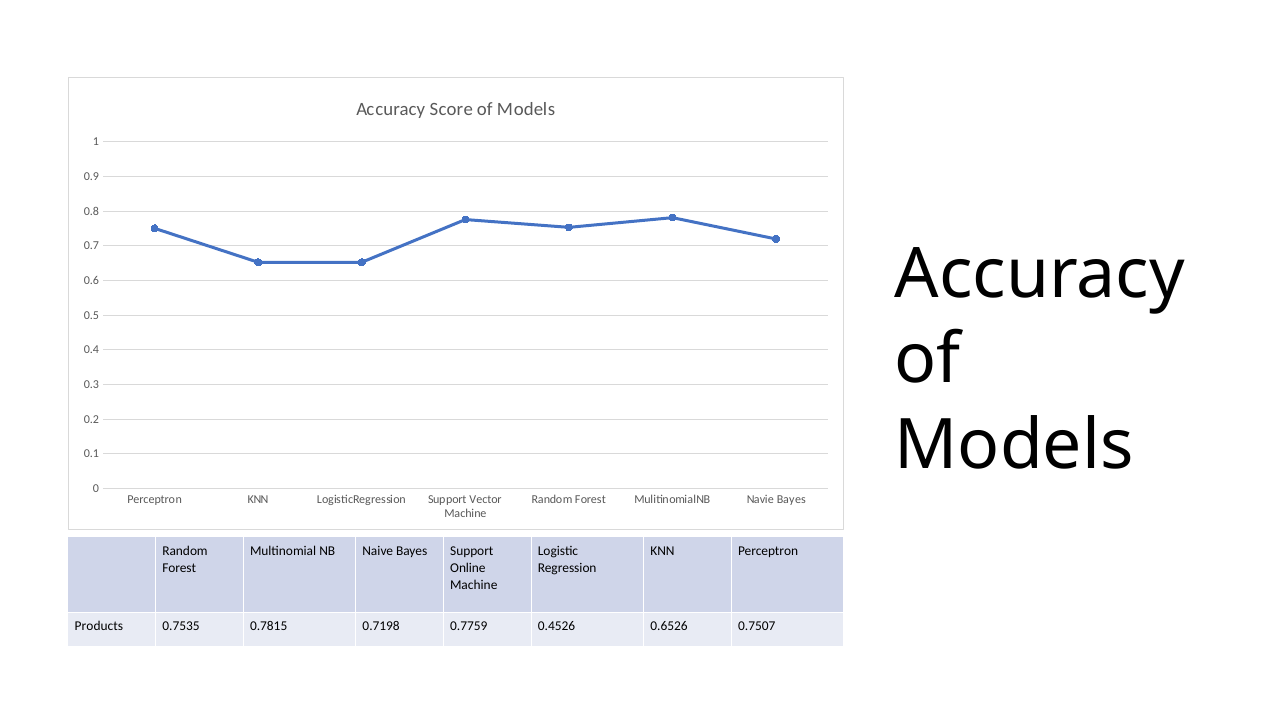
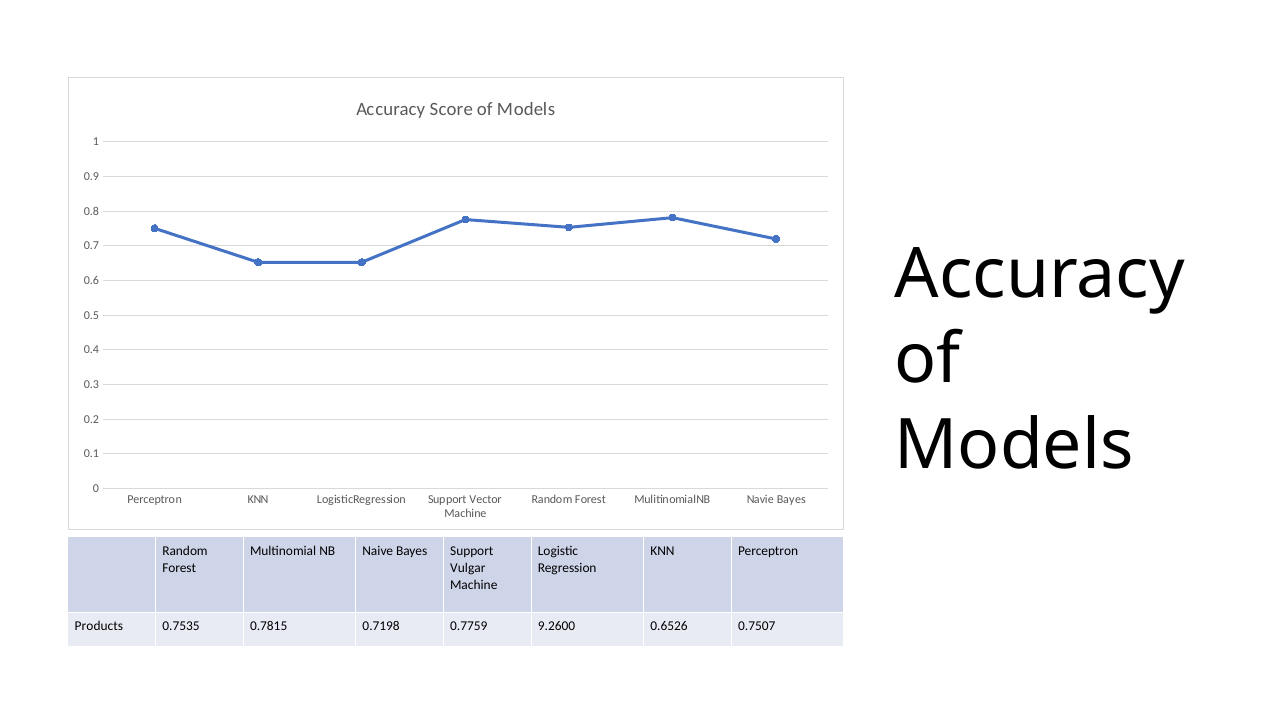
Online: Online -> Vulgar
0.4526: 0.4526 -> 9.2600
